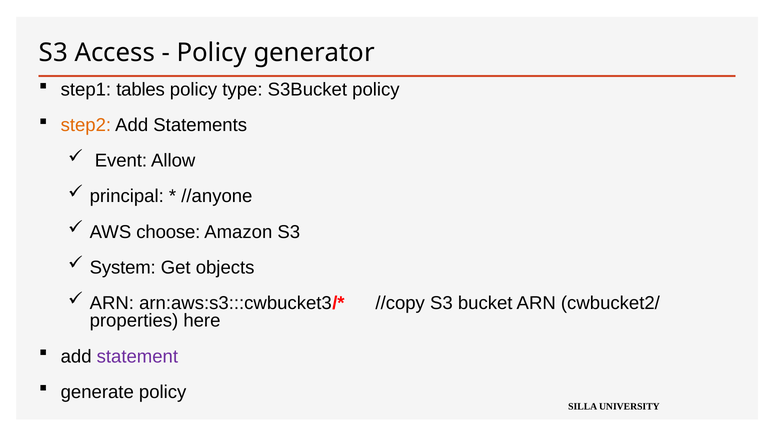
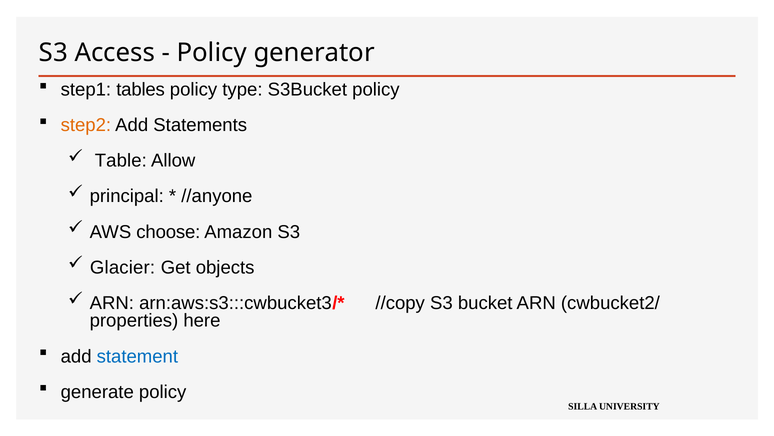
Event: Event -> Table
System: System -> Glacier
statement colour: purple -> blue
